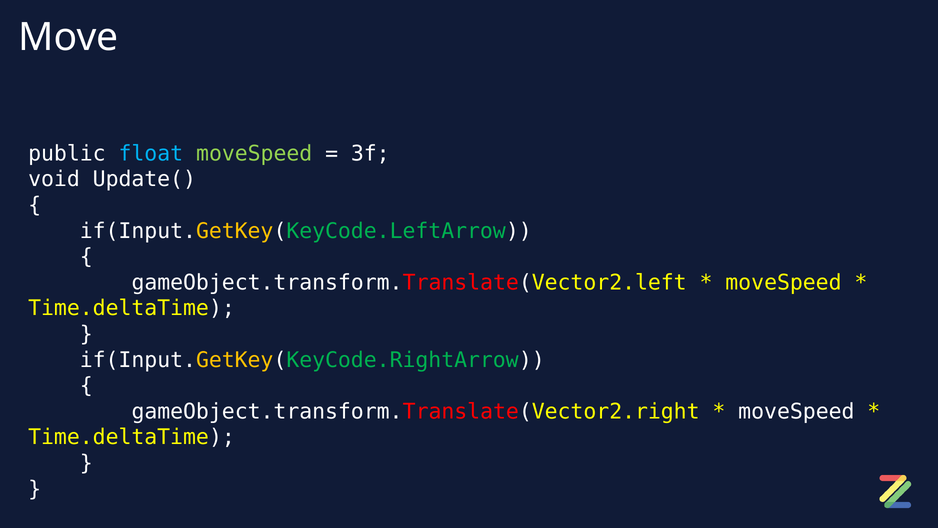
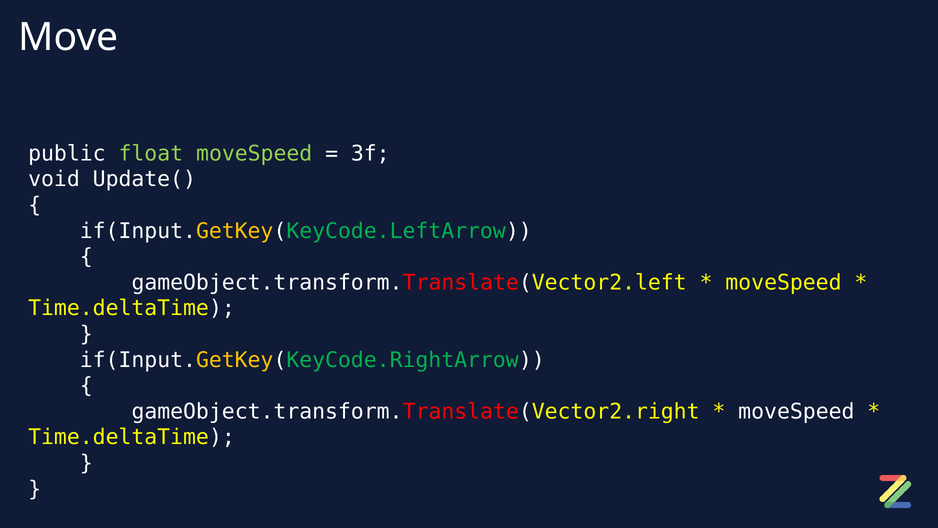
float colour: light blue -> light green
